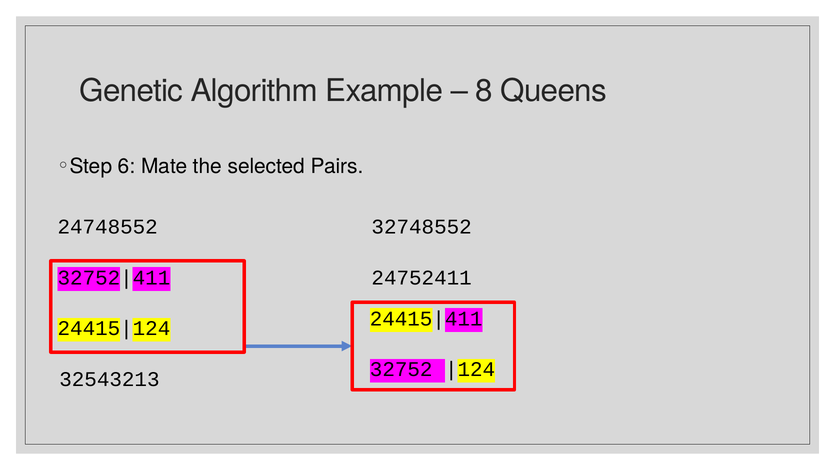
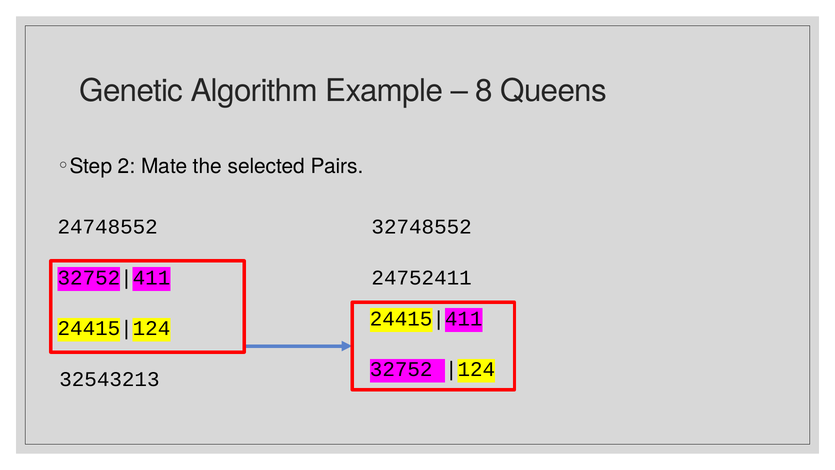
6: 6 -> 2
